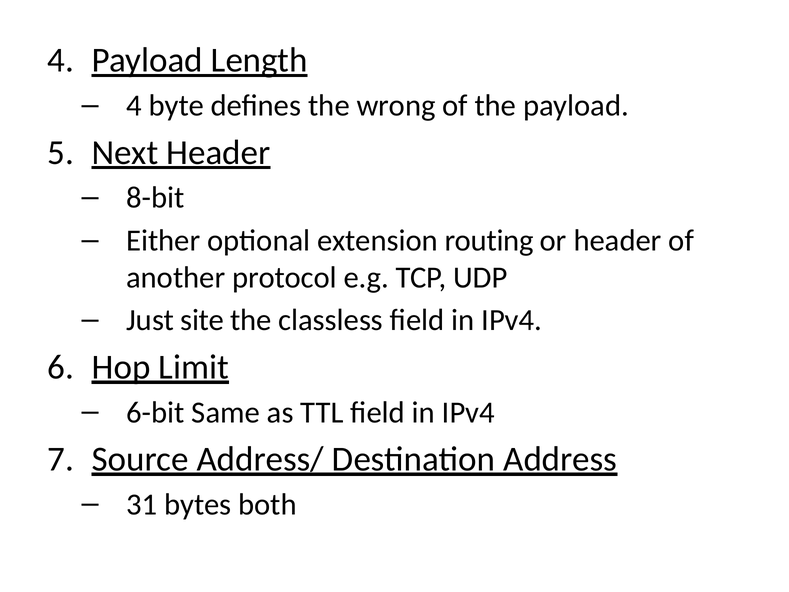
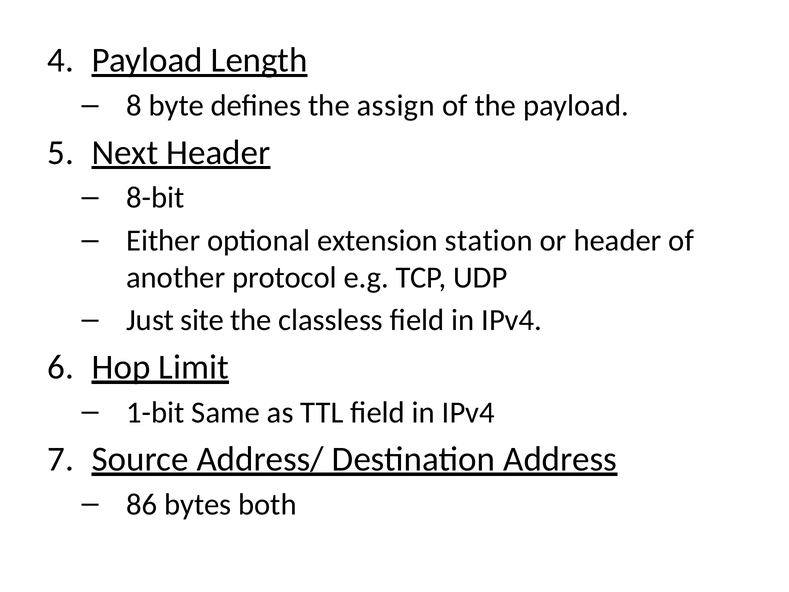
4 at (134, 106): 4 -> 8
wrong: wrong -> assign
routing: routing -> station
6-bit: 6-bit -> 1-bit
31: 31 -> 86
